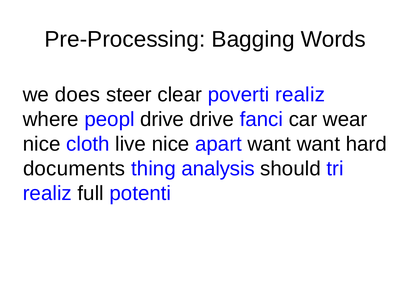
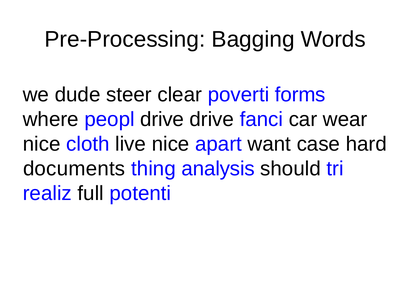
does: does -> dude
poverti realiz: realiz -> forms
want want: want -> case
